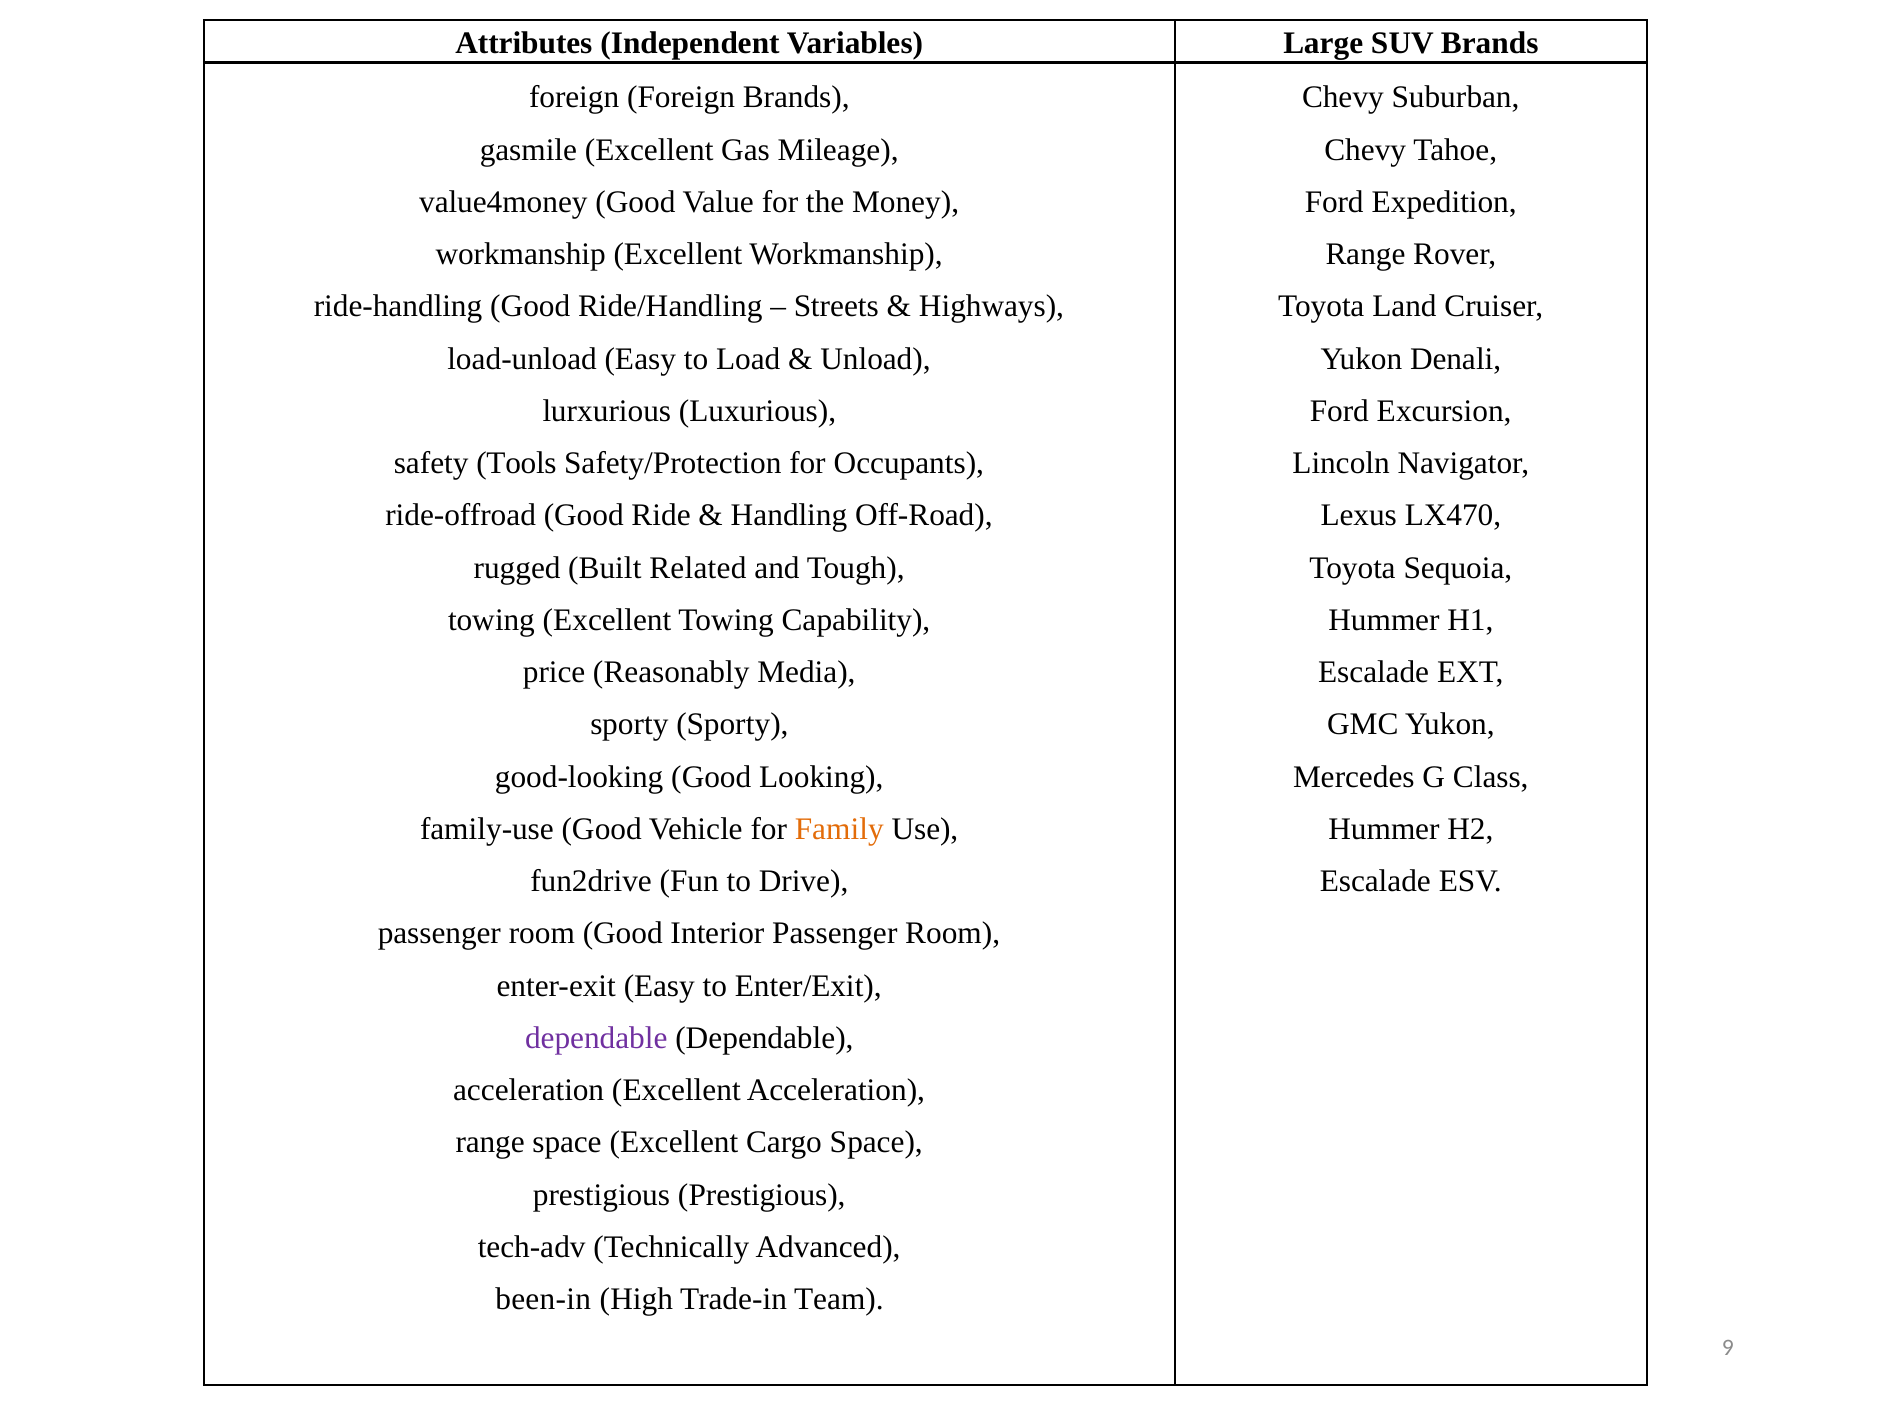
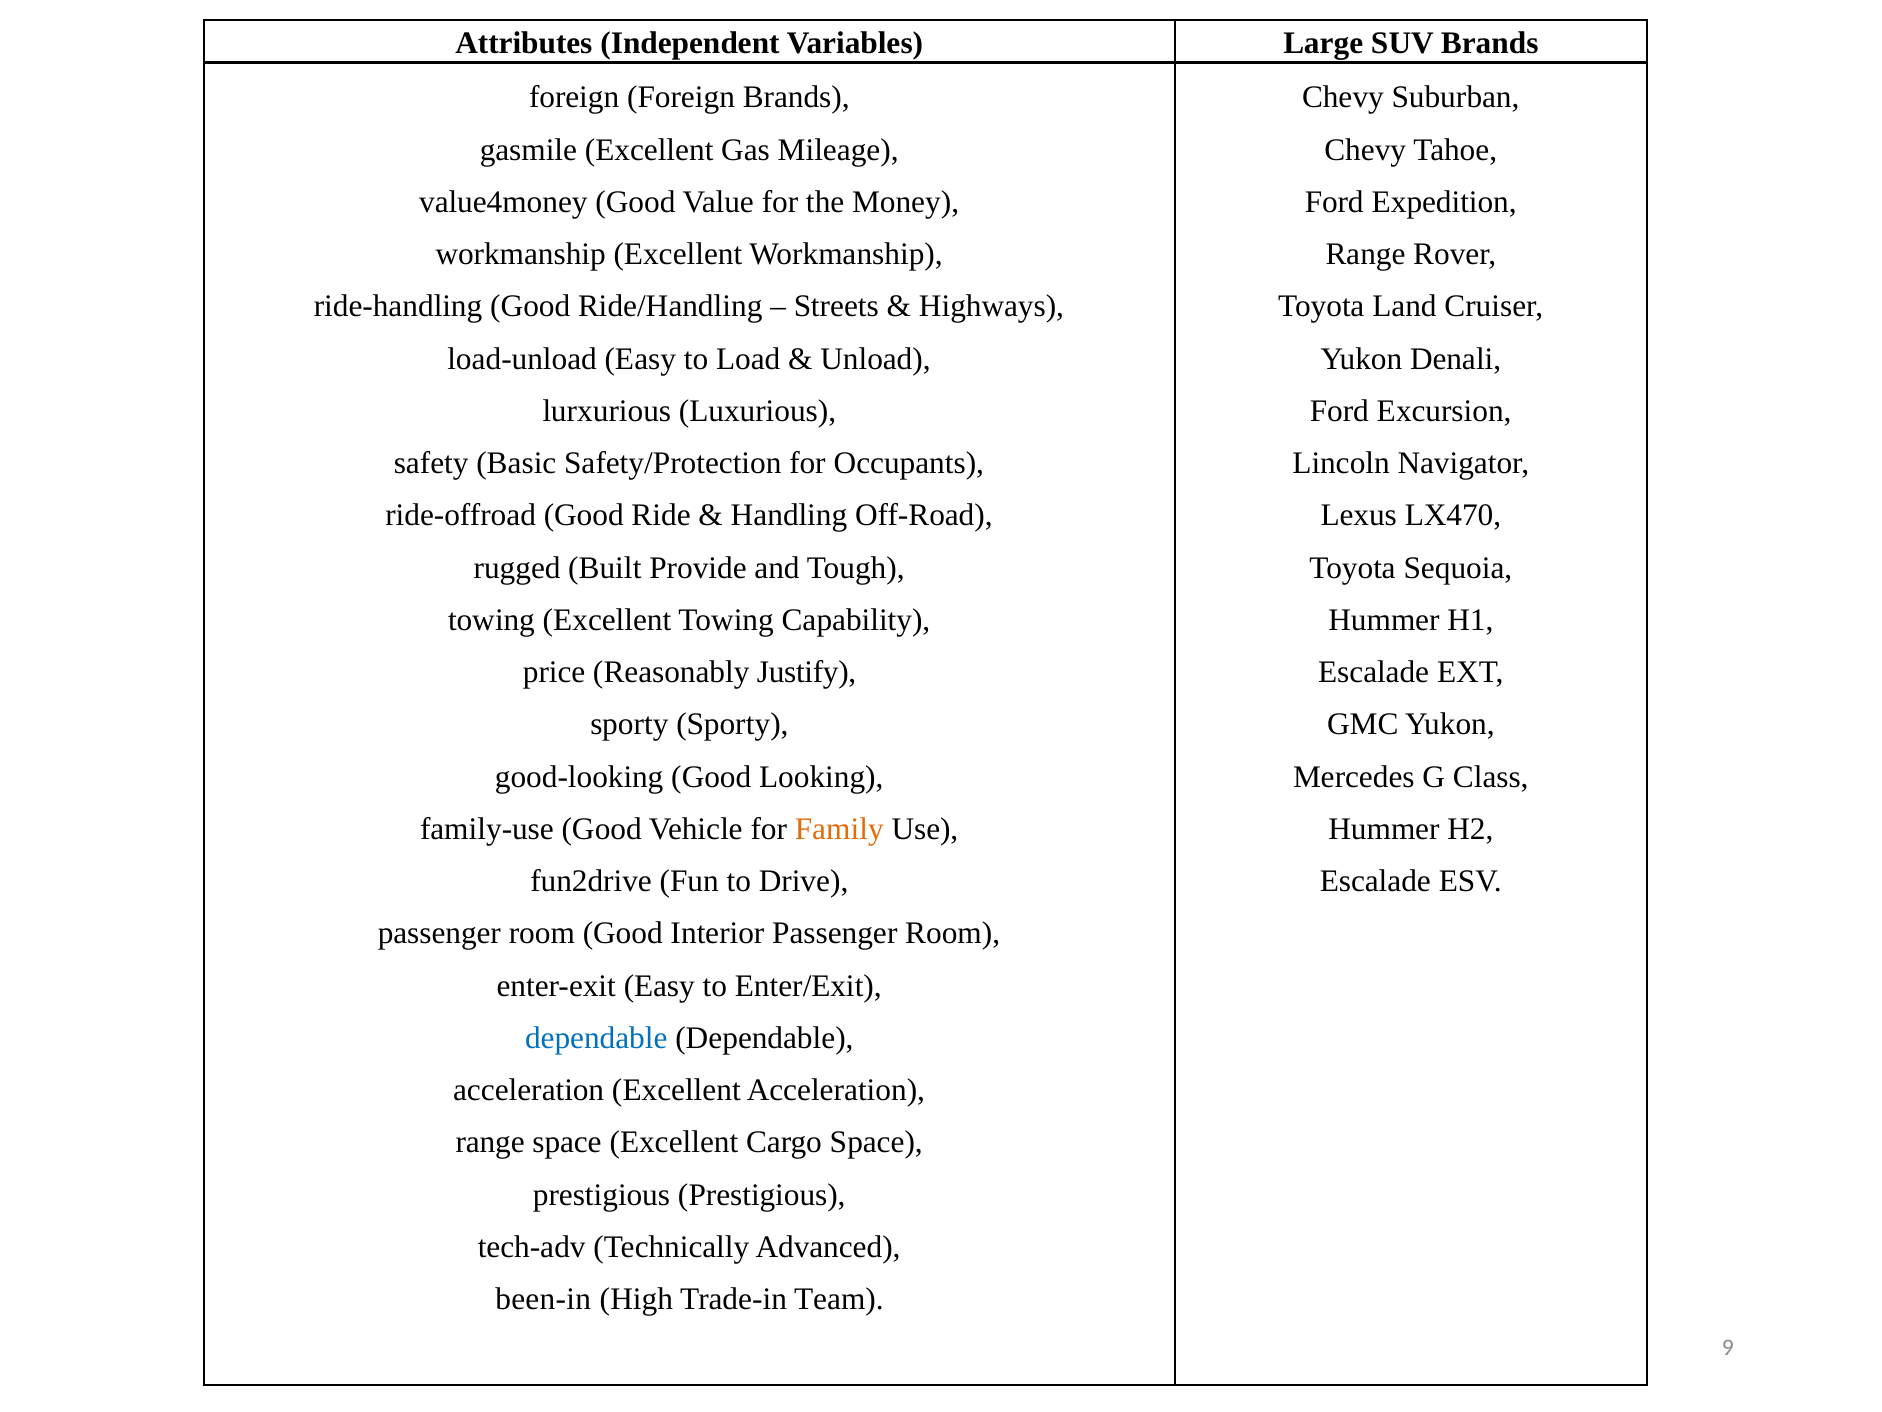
Tools: Tools -> Basic
Related: Related -> Provide
Media: Media -> Justify
dependable at (596, 1038) colour: purple -> blue
